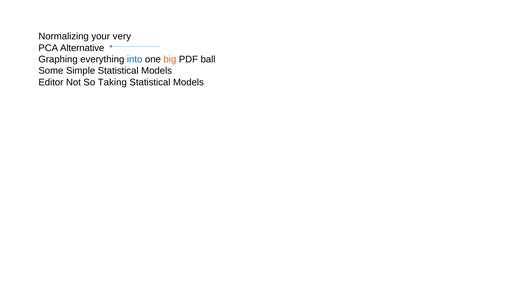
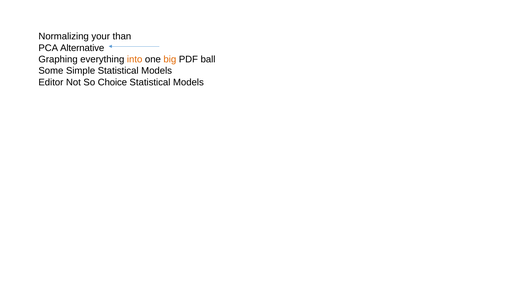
very: very -> than
into colour: blue -> orange
Taking: Taking -> Choice
